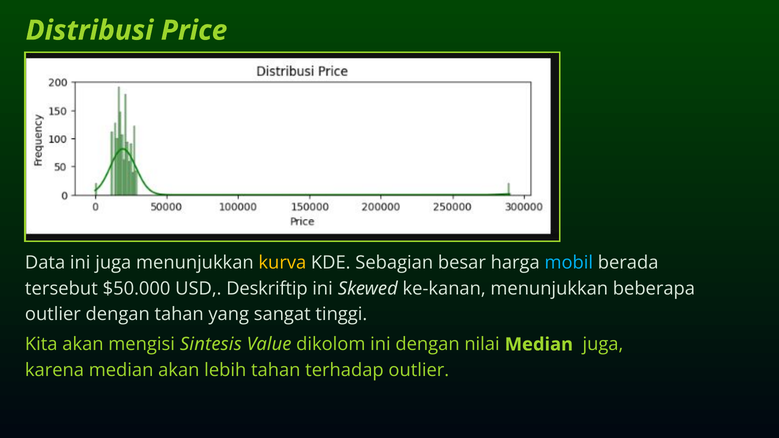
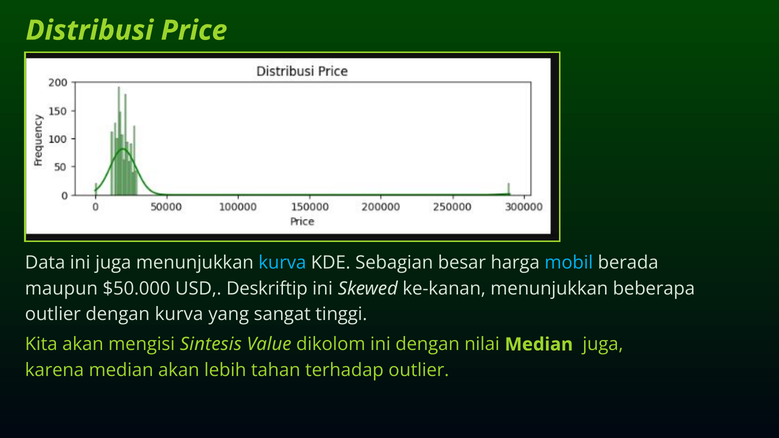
kurva at (282, 263) colour: yellow -> light blue
tersebut: tersebut -> maupun
dengan tahan: tahan -> kurva
